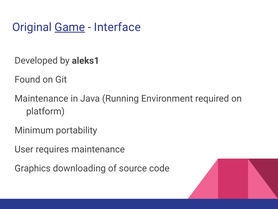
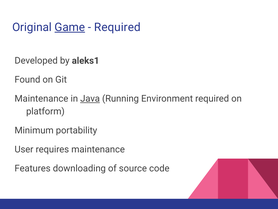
Interface at (117, 27): Interface -> Required
Java underline: none -> present
Graphics: Graphics -> Features
